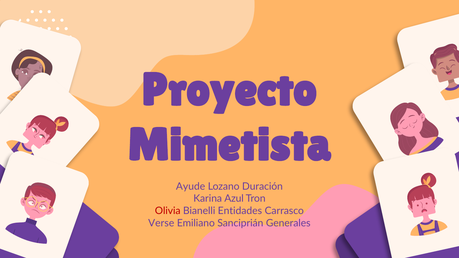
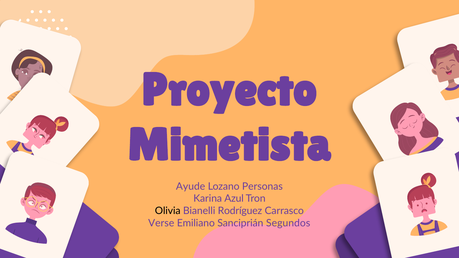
Duración: Duración -> Personas
Olivia colour: red -> black
Entidades: Entidades -> Rodríguez
Generales: Generales -> Segundos
